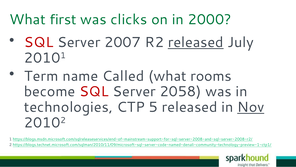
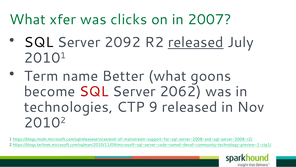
first: first -> xfer
2000: 2000 -> 2007
SQL at (39, 42) colour: red -> black
2007: 2007 -> 2092
Called: Called -> Better
rooms: rooms -> goons
2058: 2058 -> 2062
5: 5 -> 9
Nov underline: present -> none
